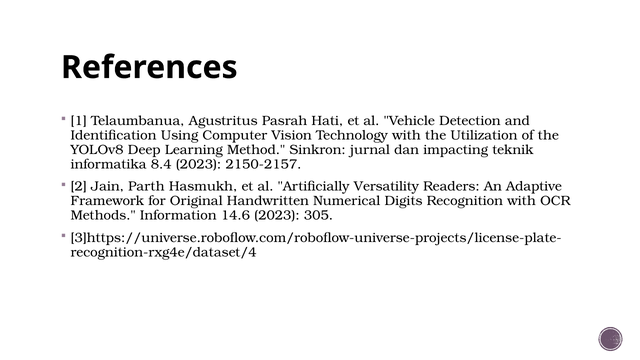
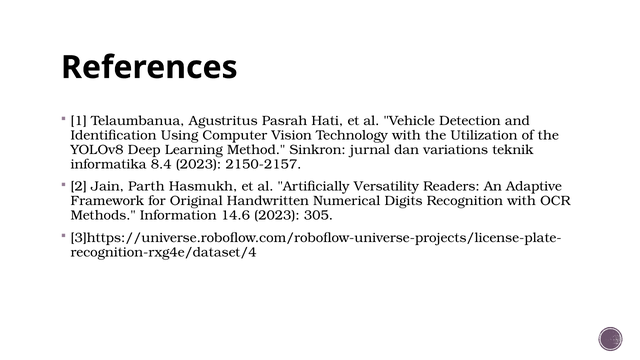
impacting: impacting -> variations
